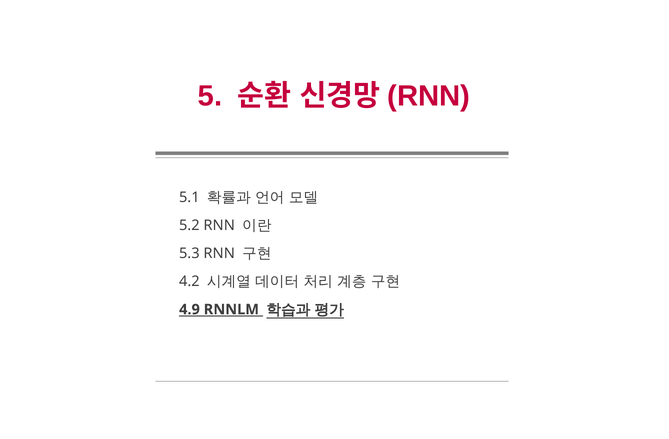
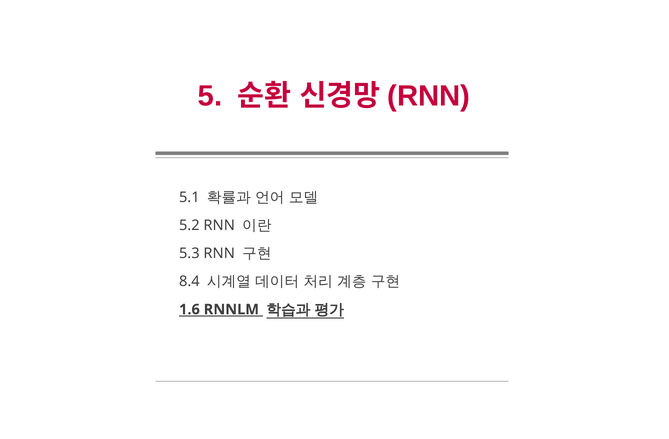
4.2: 4.2 -> 8.4
4.9: 4.9 -> 1.6
